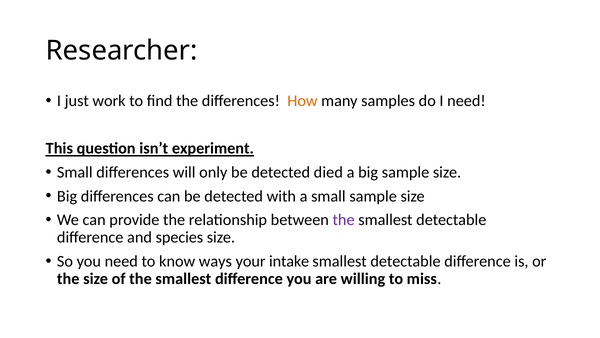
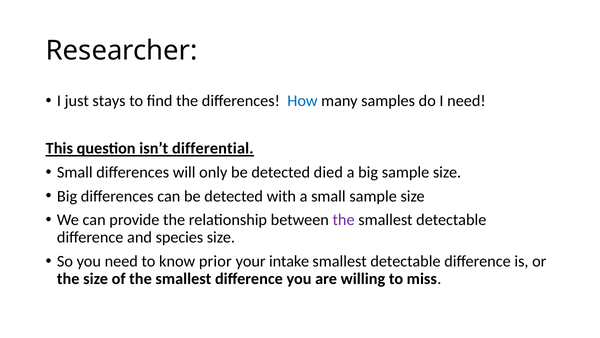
work: work -> stays
How colour: orange -> blue
experiment: experiment -> differential
ways: ways -> prior
